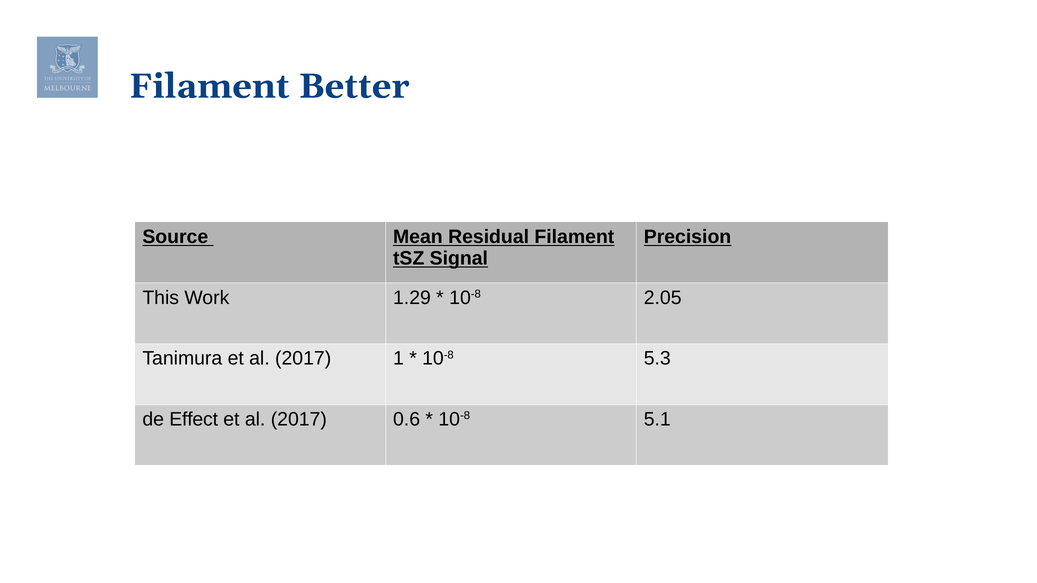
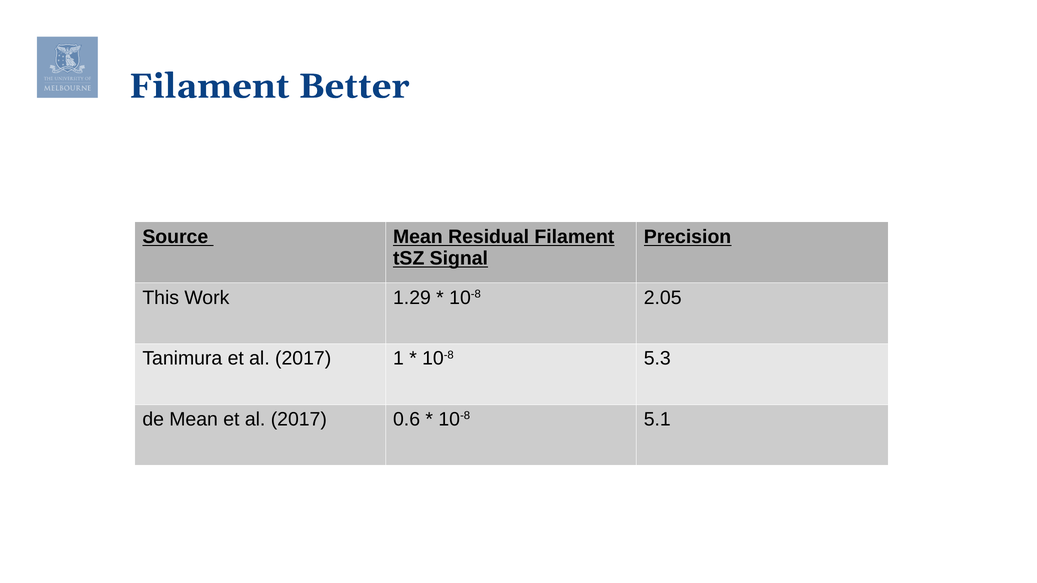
de Effect: Effect -> Mean
